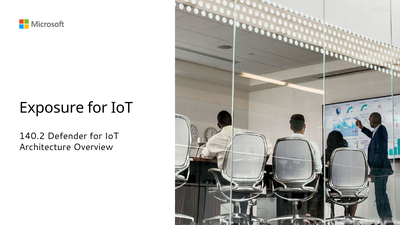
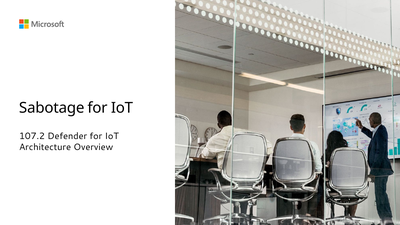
Exposure: Exposure -> Sabotage
140.2: 140.2 -> 107.2
